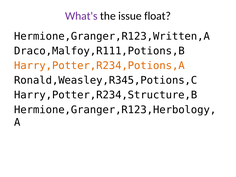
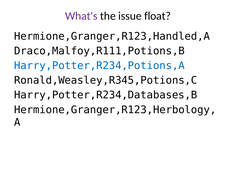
Hermione,Granger,R123,Written,A: Hermione,Granger,R123,Written,A -> Hermione,Granger,R123,Handled,A
Harry,Potter,R234,Potions,A colour: orange -> blue
Harry,Potter,R234,Structure,B: Harry,Potter,R234,Structure,B -> Harry,Potter,R234,Databases,B
